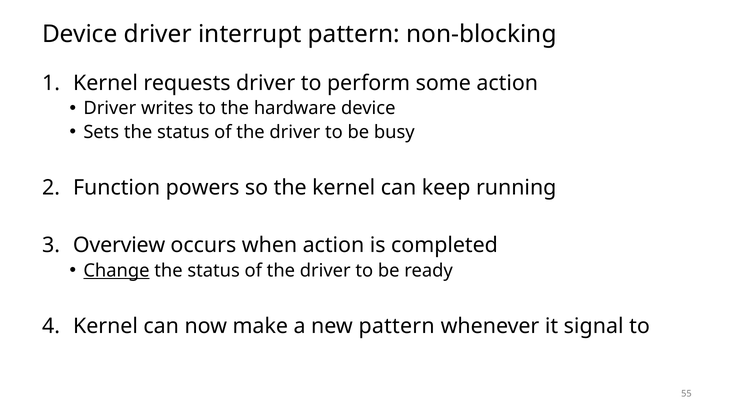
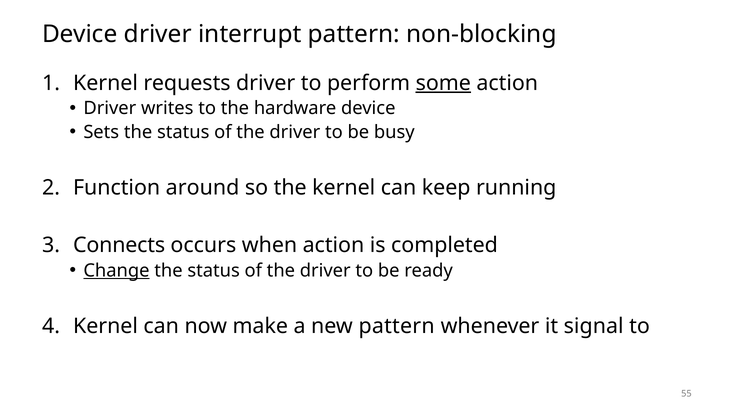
some underline: none -> present
powers: powers -> around
Overview: Overview -> Connects
